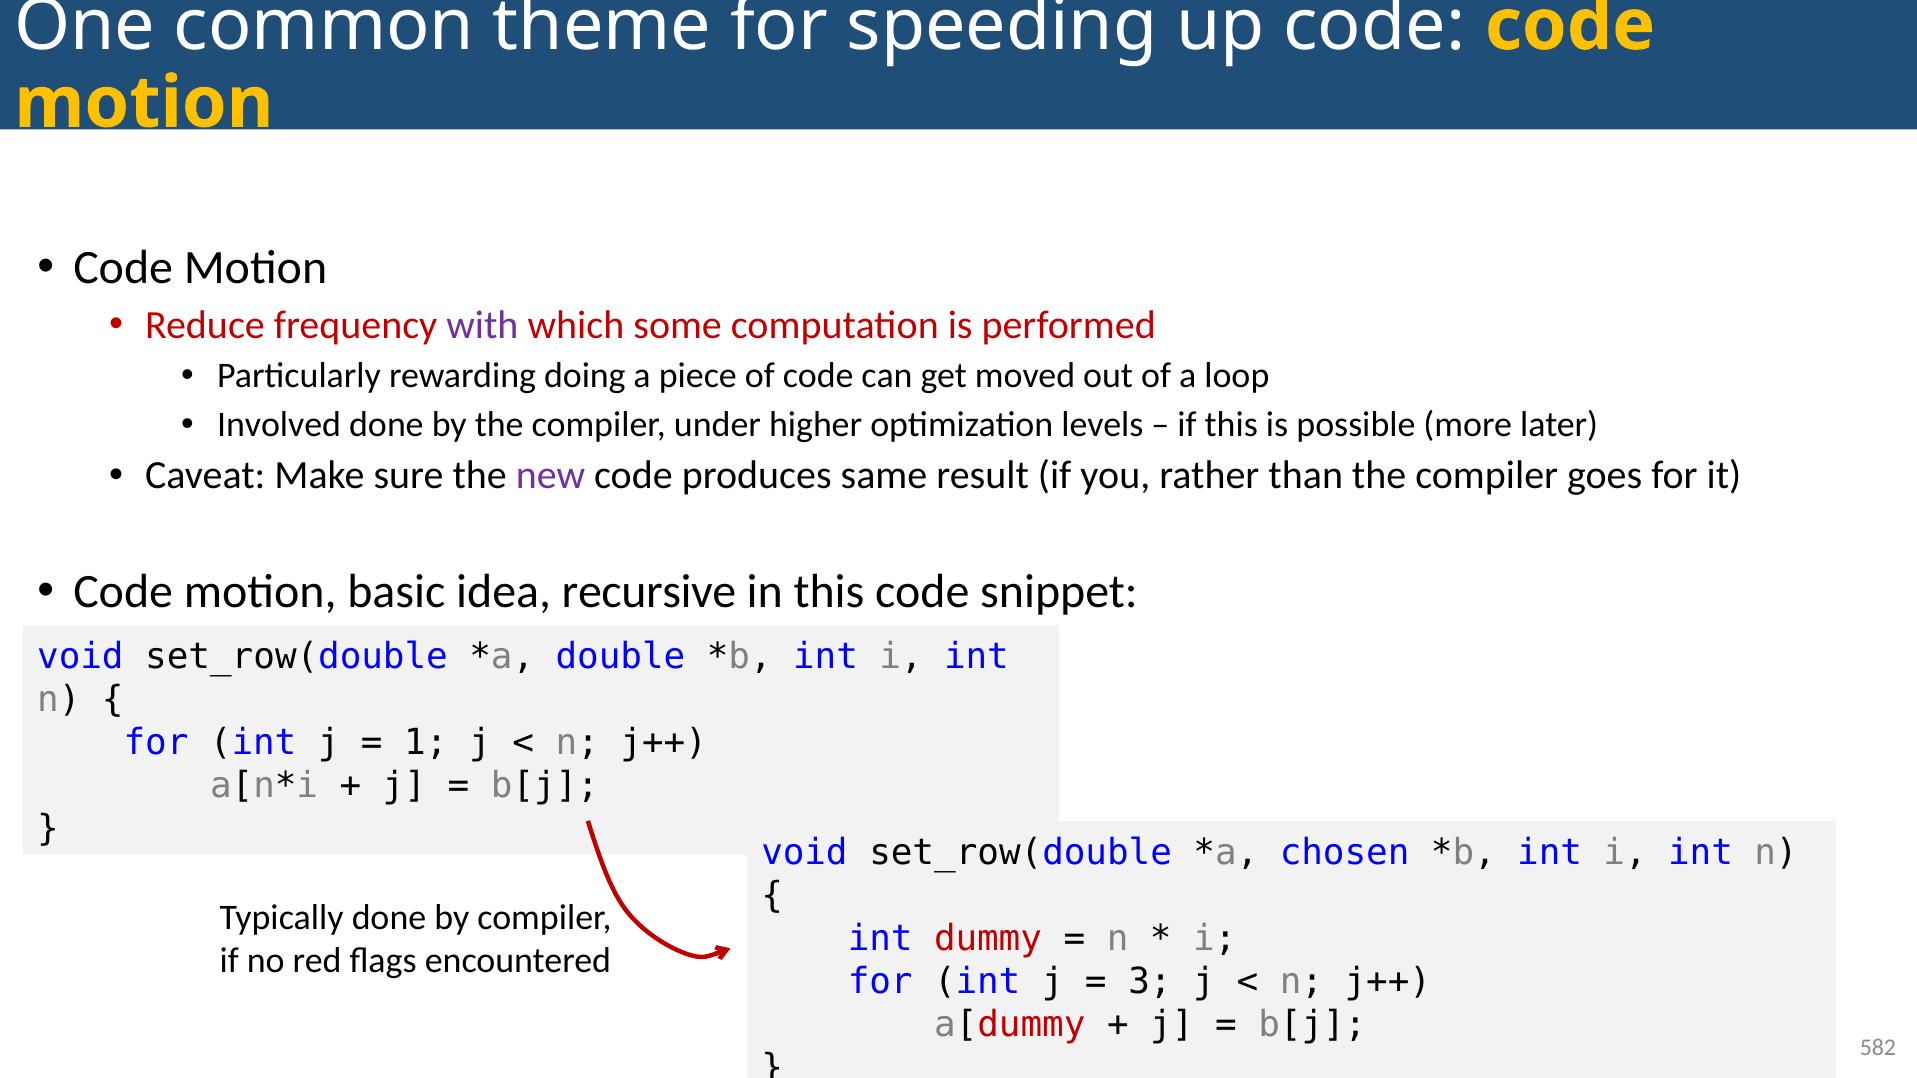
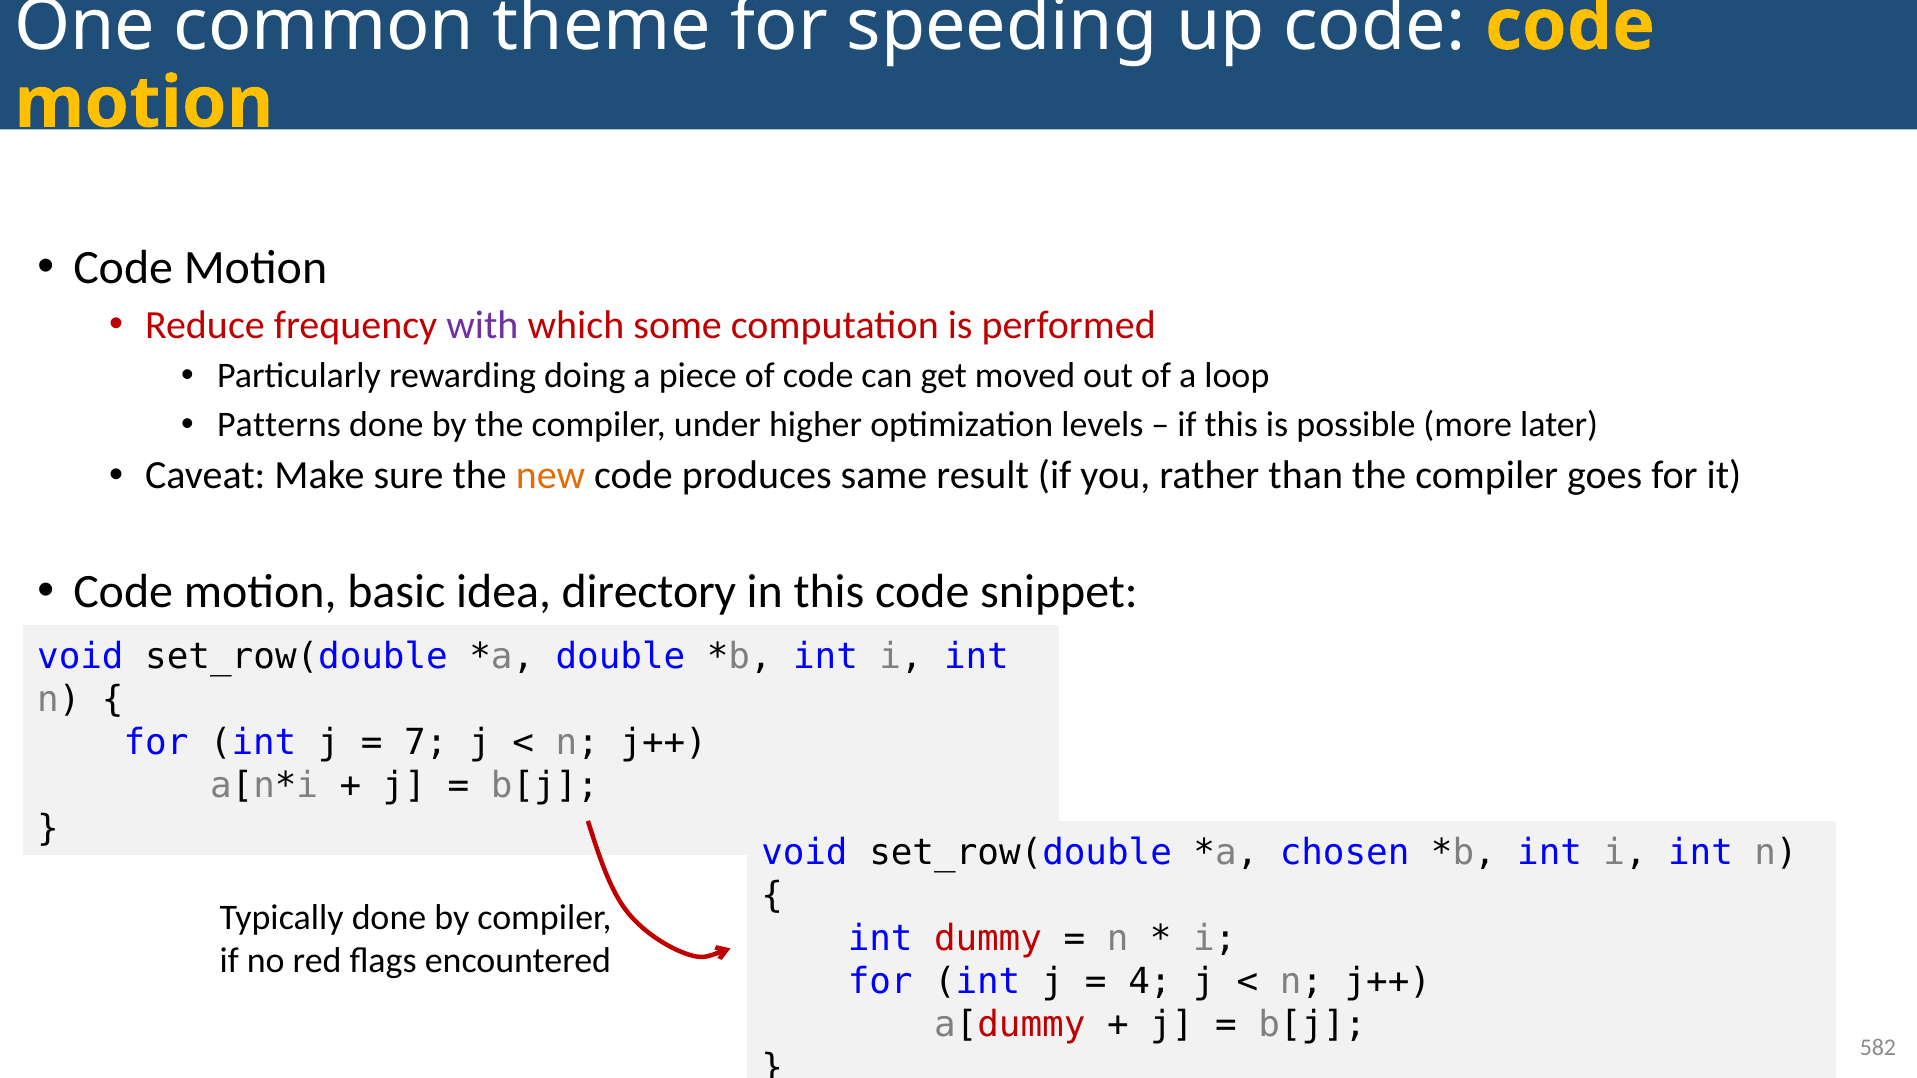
Involved: Involved -> Patterns
new colour: purple -> orange
recursive: recursive -> directory
1: 1 -> 7
3: 3 -> 4
